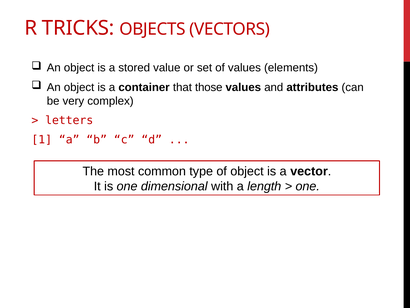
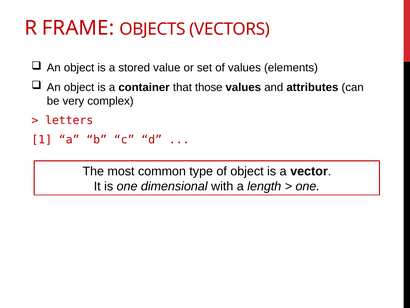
TRICKS: TRICKS -> FRAME
